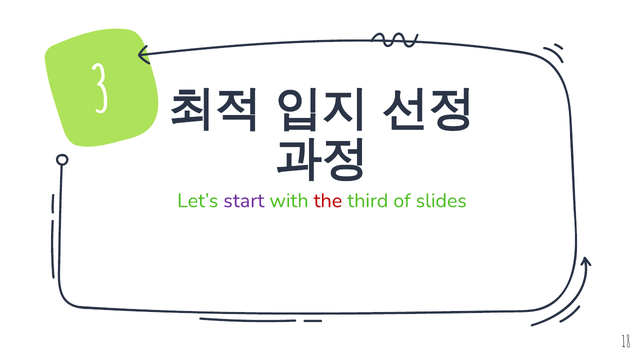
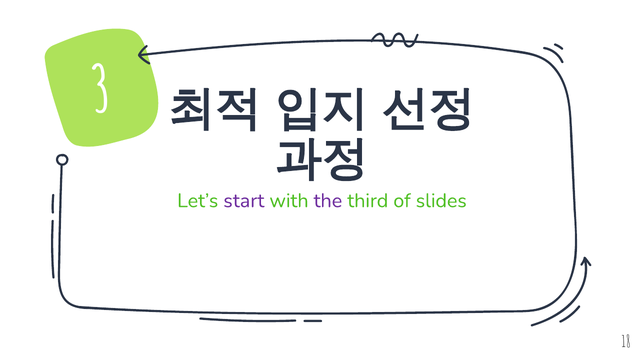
the colour: red -> purple
